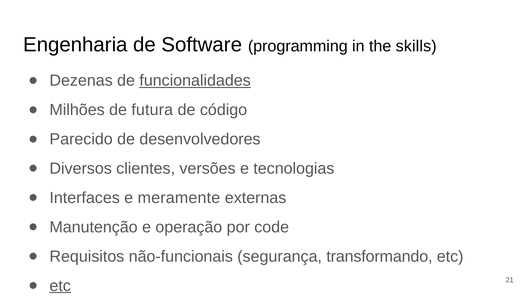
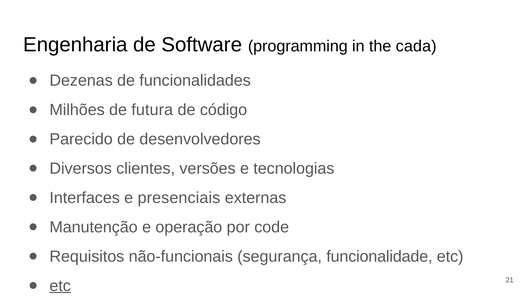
skills: skills -> cada
funcionalidades underline: present -> none
meramente: meramente -> presenciais
transformando: transformando -> funcionalidade
